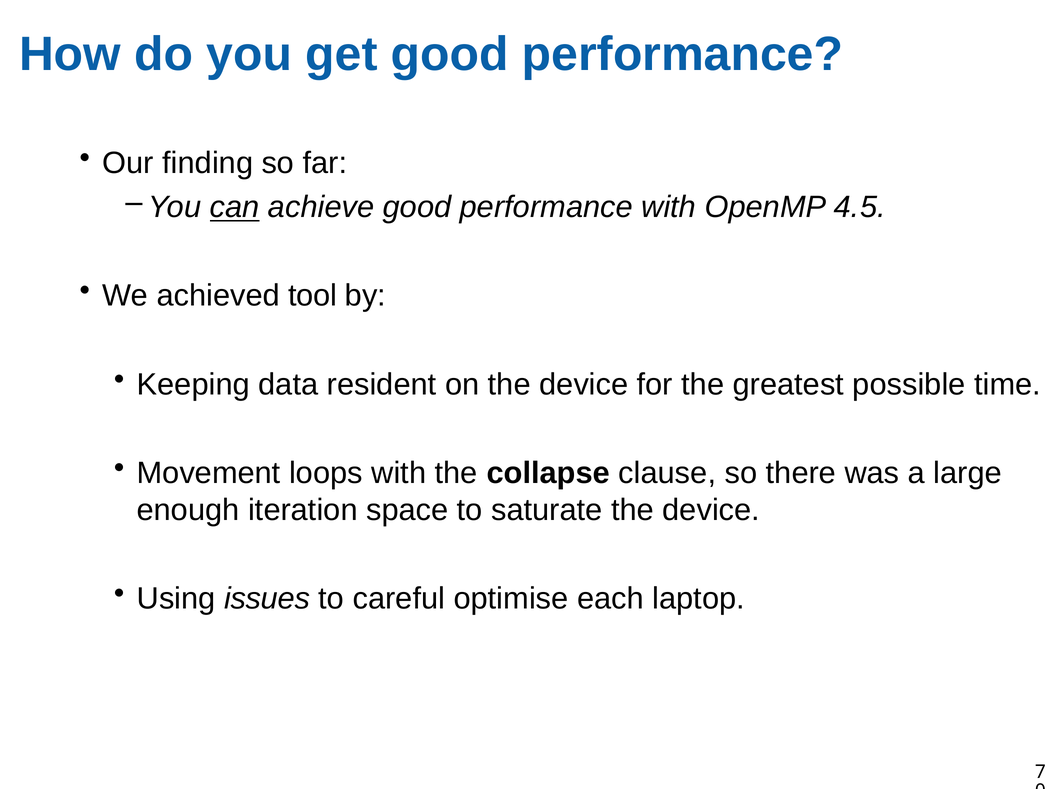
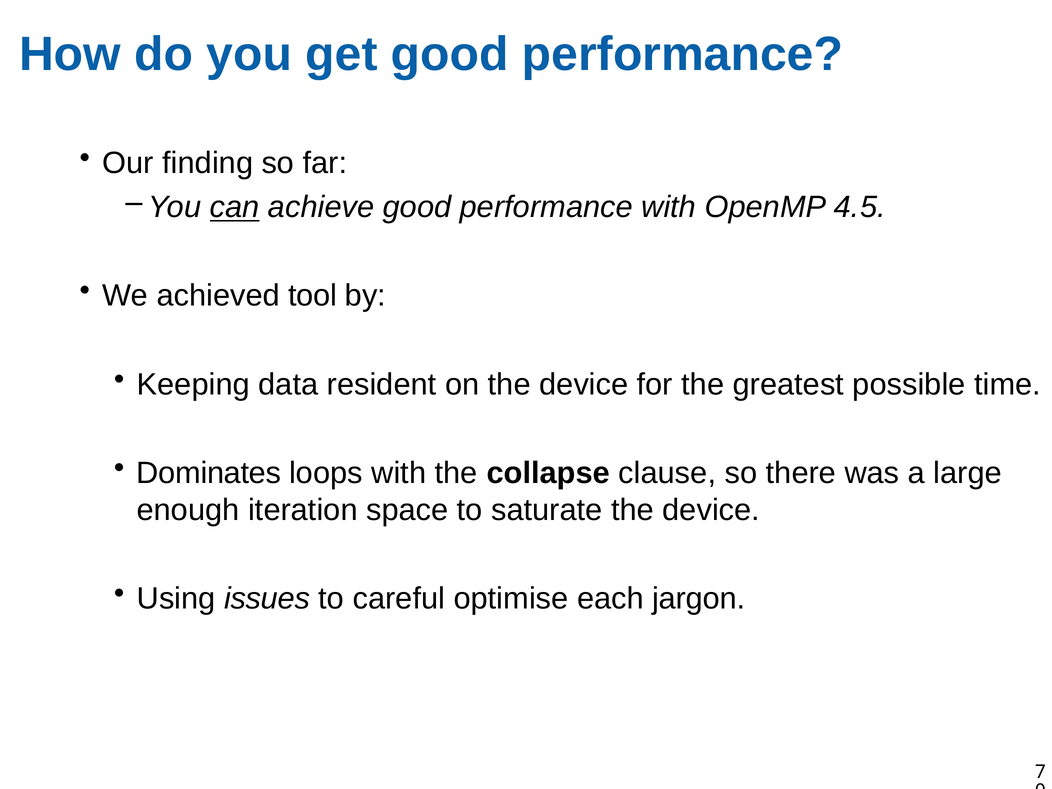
Movement: Movement -> Dominates
laptop: laptop -> jargon
